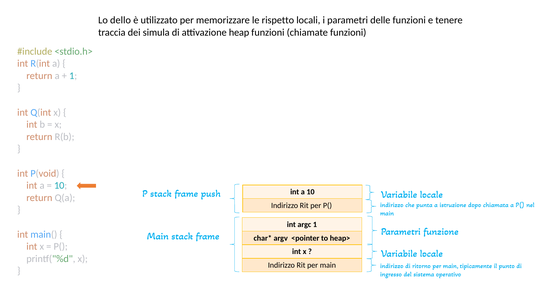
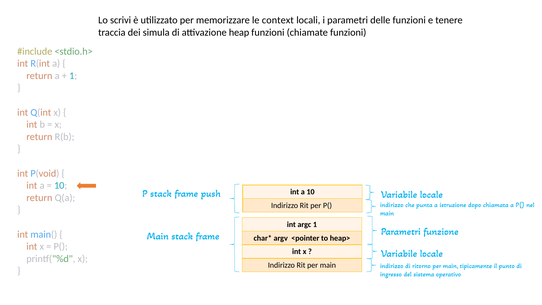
dello: dello -> scrivi
rispetto: rispetto -> context
